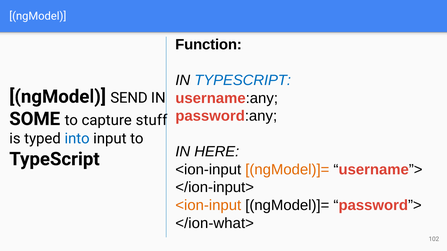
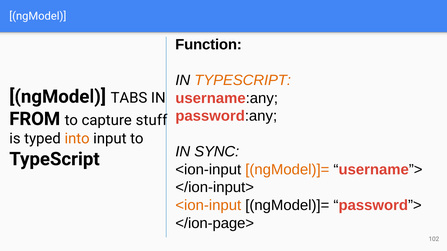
TYPESCRIPT at (243, 80) colour: blue -> orange
SEND: SEND -> TABS
SOME: SOME -> FROM
into colour: blue -> orange
HERE: HERE -> SYNC
</ion-what>: </ion-what> -> </ion-page>
